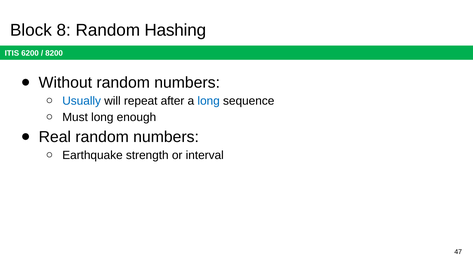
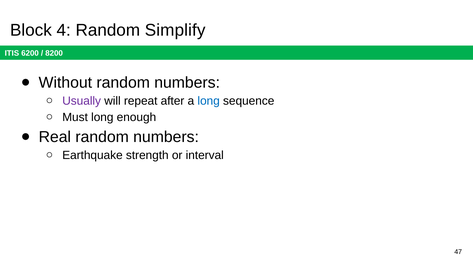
8: 8 -> 4
Hashing: Hashing -> Simplify
Usually colour: blue -> purple
